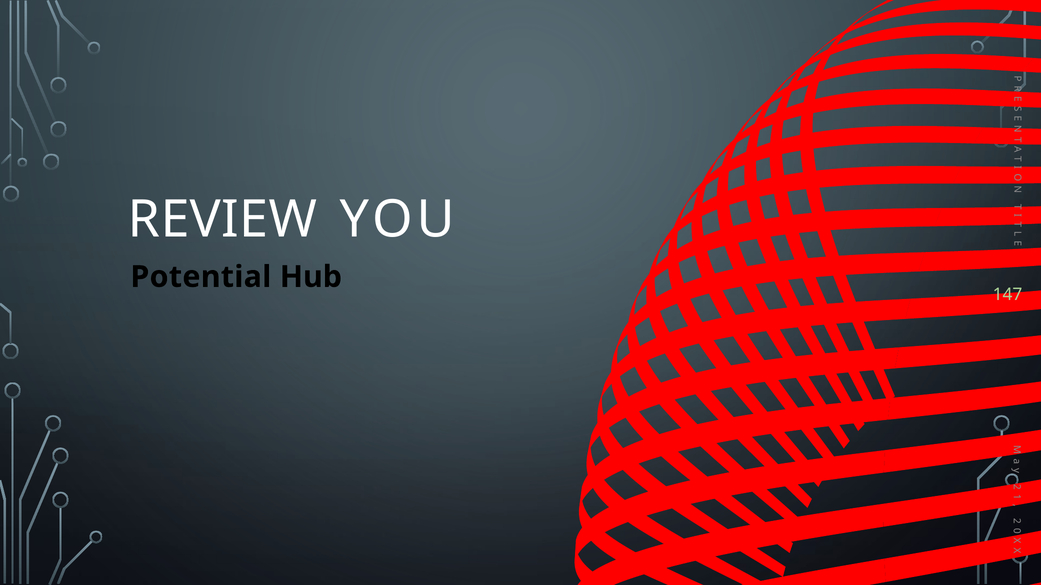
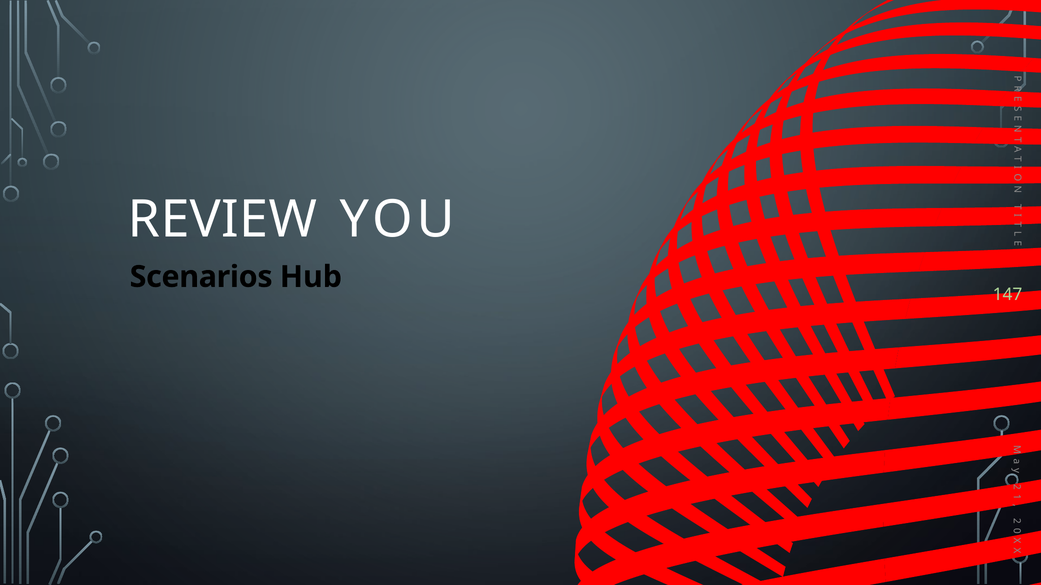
Potential: Potential -> Scenarios
